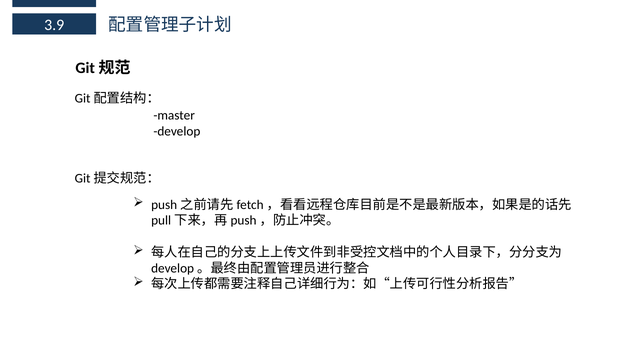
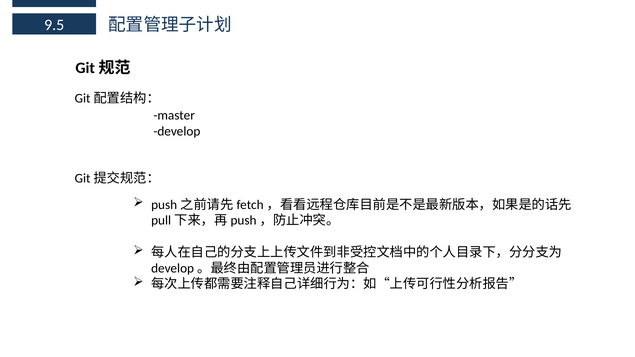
3.9: 3.9 -> 9.5
